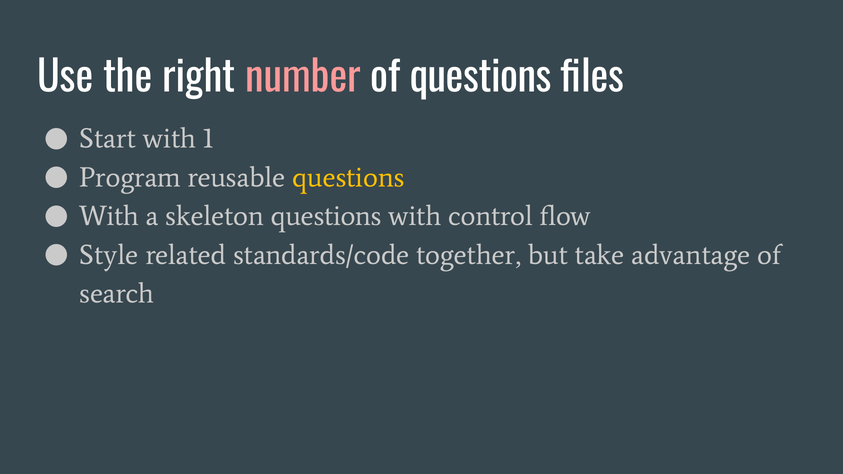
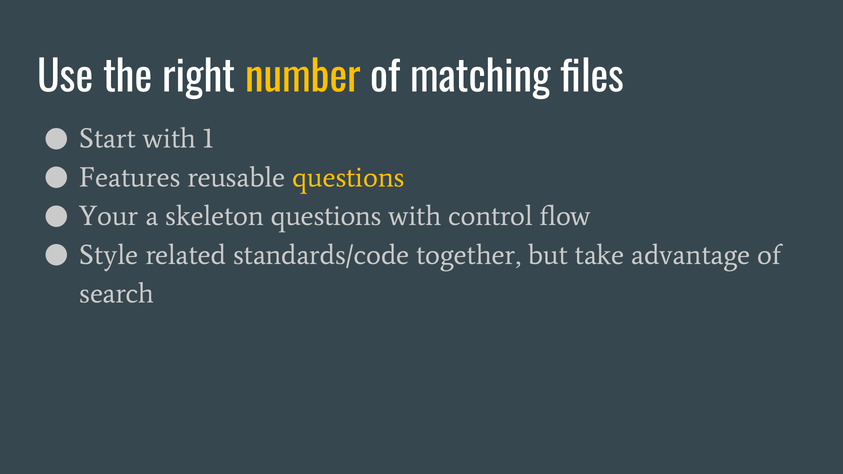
number colour: pink -> yellow
of questions: questions -> matching
Program: Program -> Features
With at (109, 216): With -> Your
